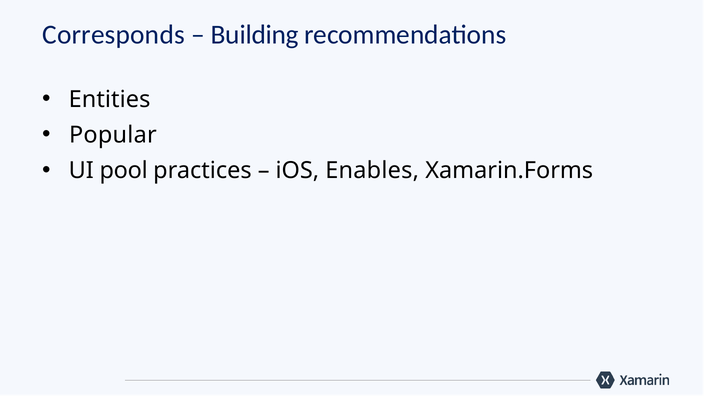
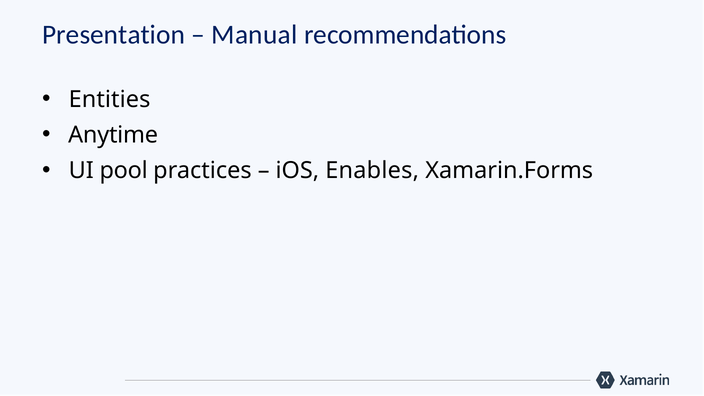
Corresponds: Corresponds -> Presentation
Building: Building -> Manual
Popular: Popular -> Anytime
